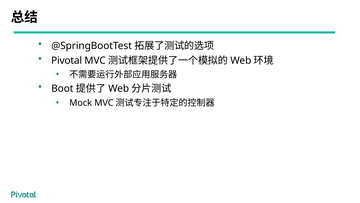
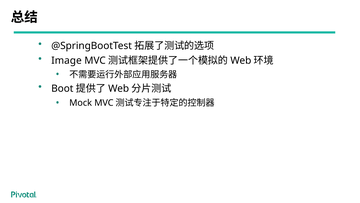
Pivotal: Pivotal -> Image
